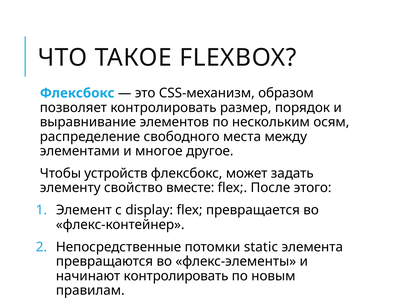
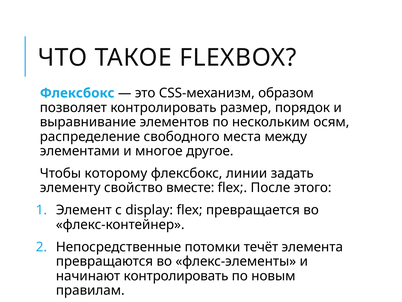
устройств: устройств -> которому
может: может -> линии
static: static -> течёт
